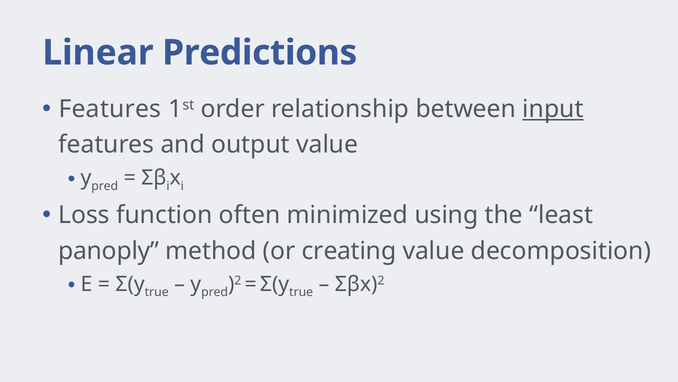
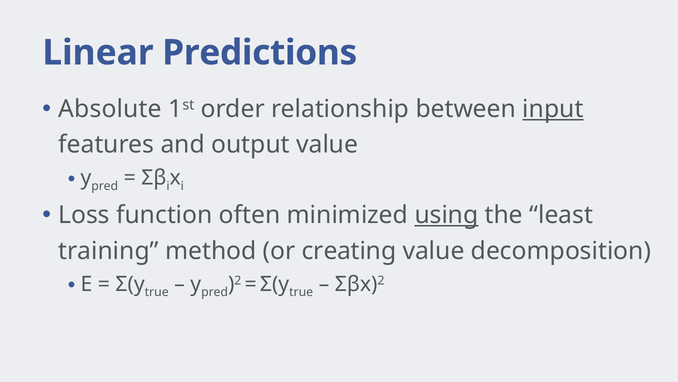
Features at (110, 109): Features -> Absolute
using underline: none -> present
panoply: panoply -> training
